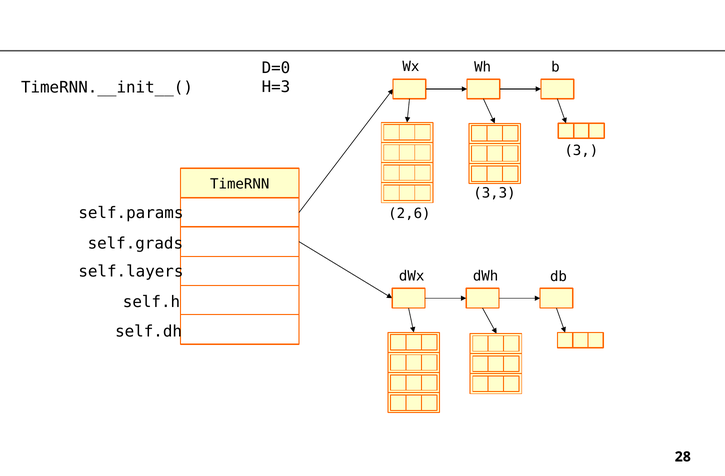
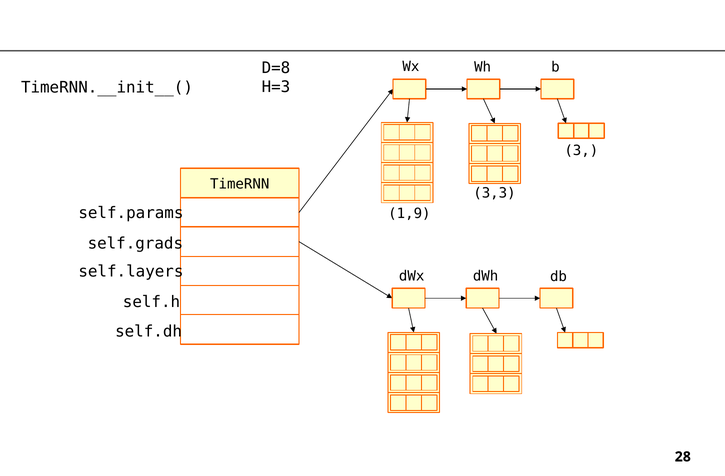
D=0: D=0 -> D=8
2,6: 2,6 -> 1,9
